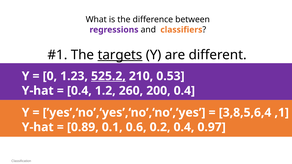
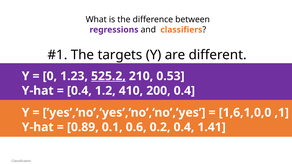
targets underline: present -> none
260: 260 -> 410
3,8,5,6,4: 3,8,5,6,4 -> 1,6,1,0,0
0.97: 0.97 -> 1.41
